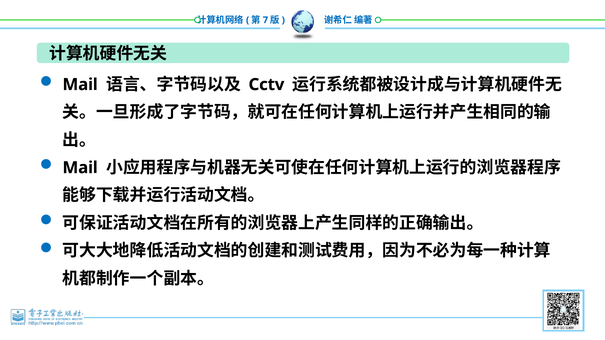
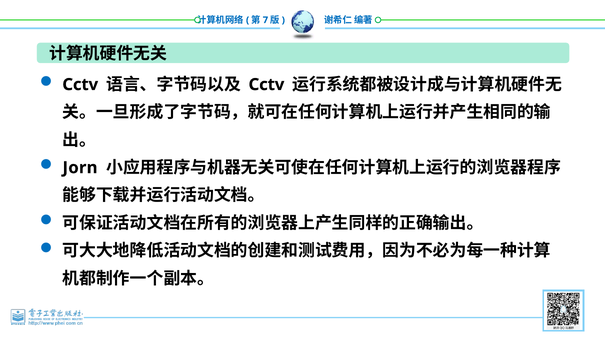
Mail at (80, 85): Mail -> Cctv
Mail at (80, 168): Mail -> Jorn
